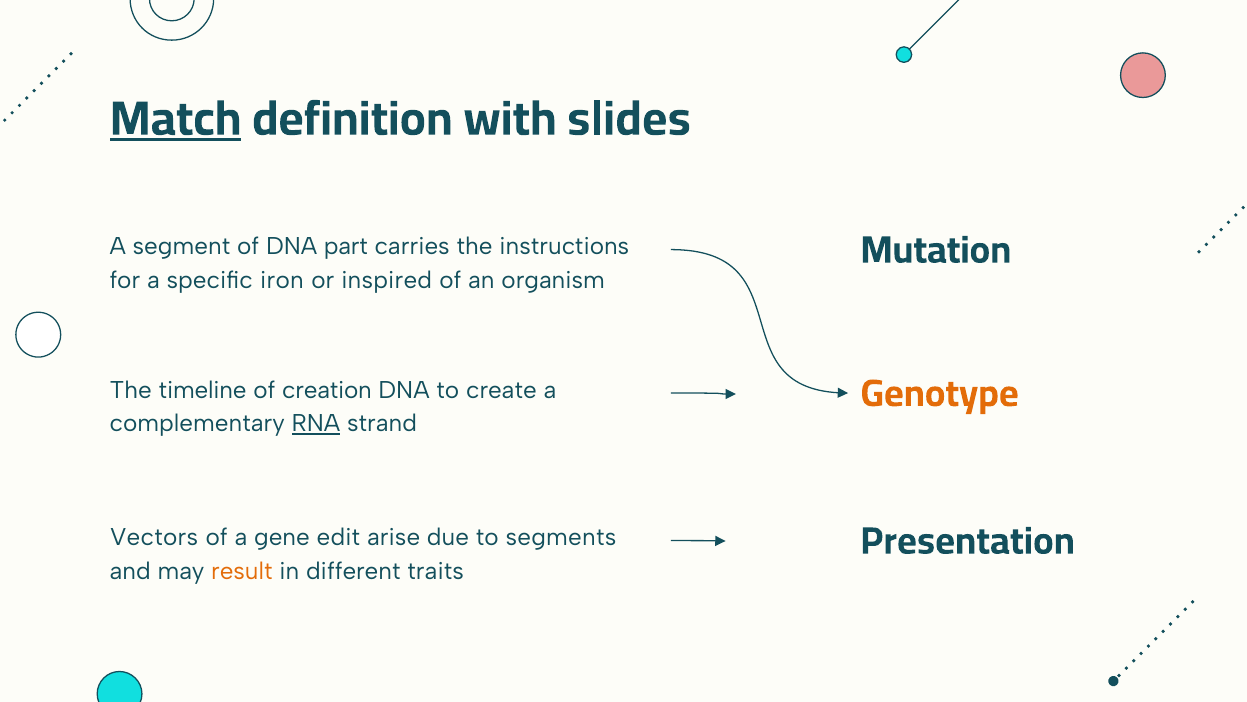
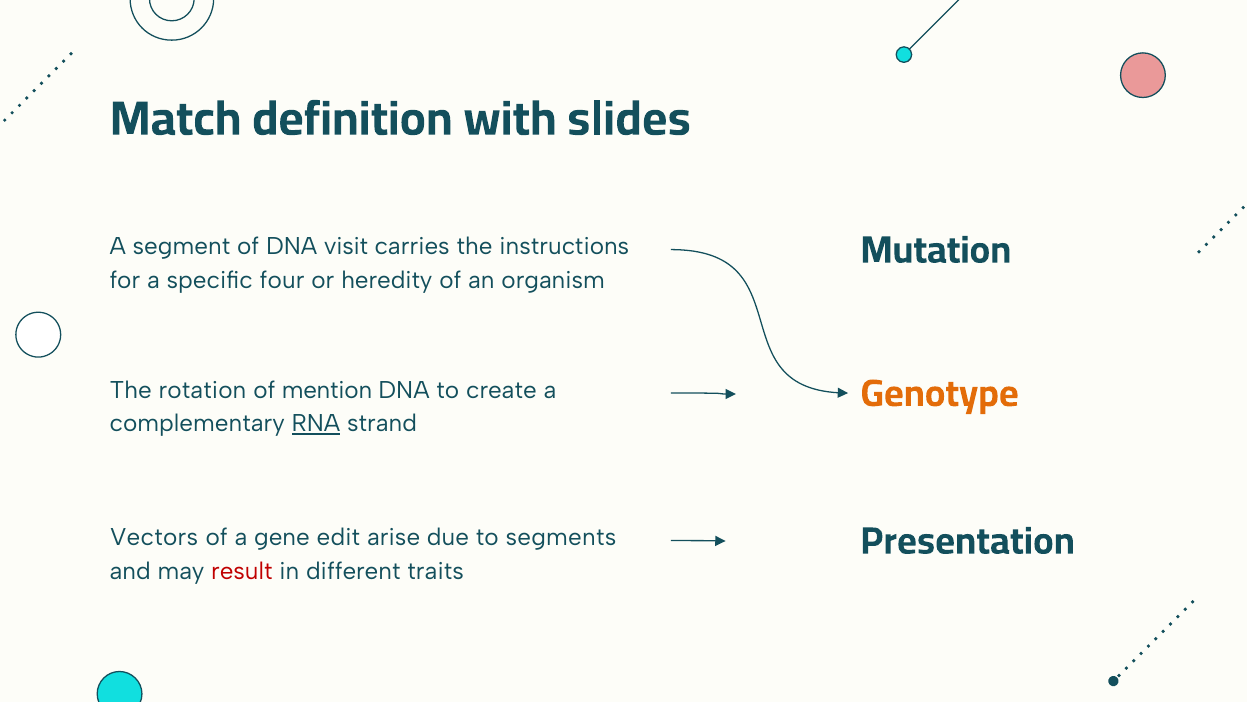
Match underline: present -> none
part: part -> visit
iron: iron -> four
inspired: inspired -> heredity
timeline: timeline -> rotation
creation: creation -> mention
result colour: orange -> red
